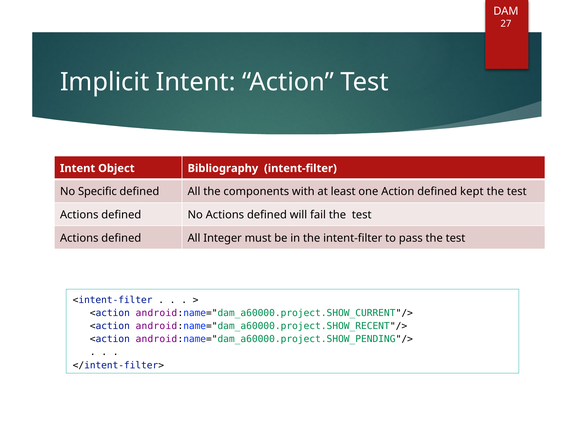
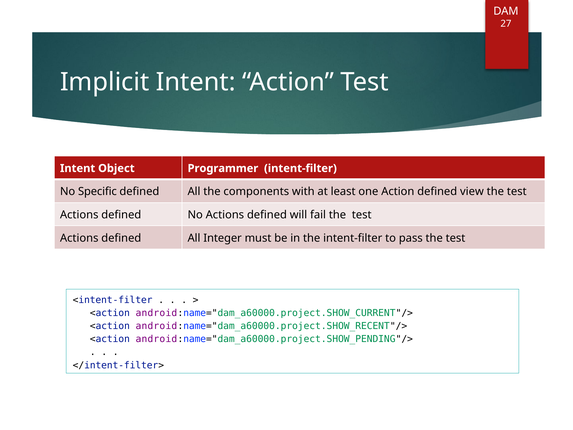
Bibliography: Bibliography -> Programmer
kept: kept -> view
